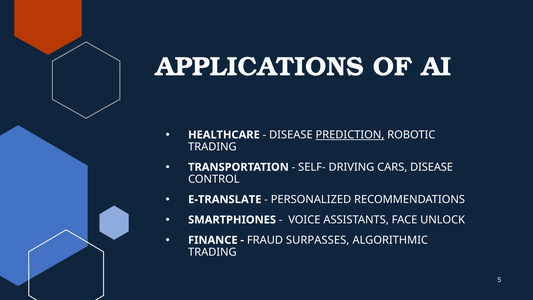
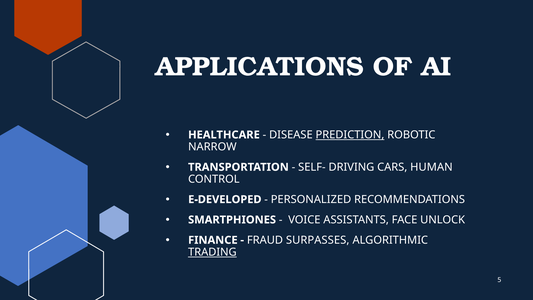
TRADING at (212, 147): TRADING -> NARROW
CARS DISEASE: DISEASE -> HUMAN
E-TRANSLATE: E-TRANSLATE -> E-DEVELOPED
TRADING at (212, 252) underline: none -> present
